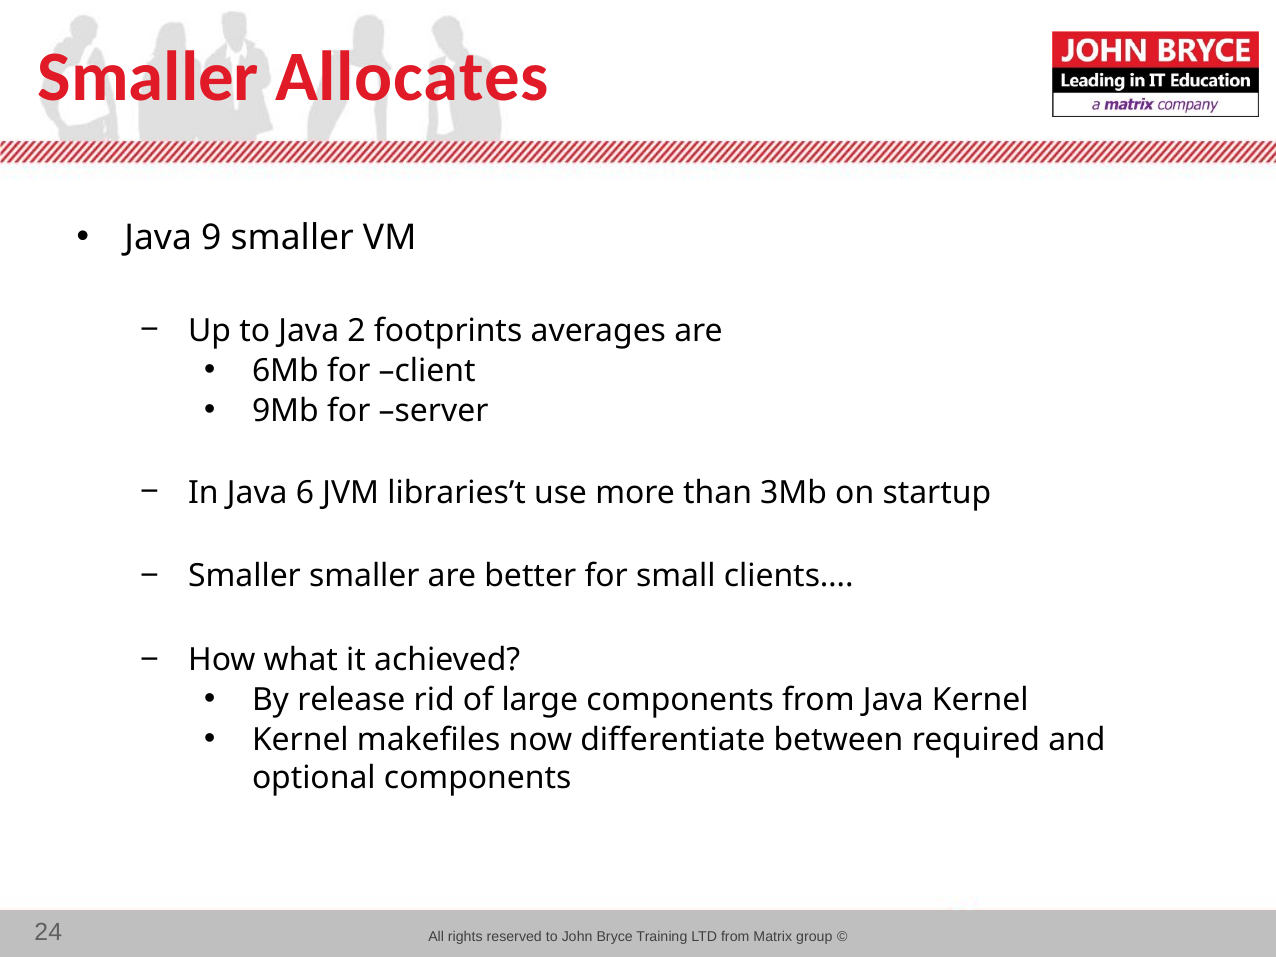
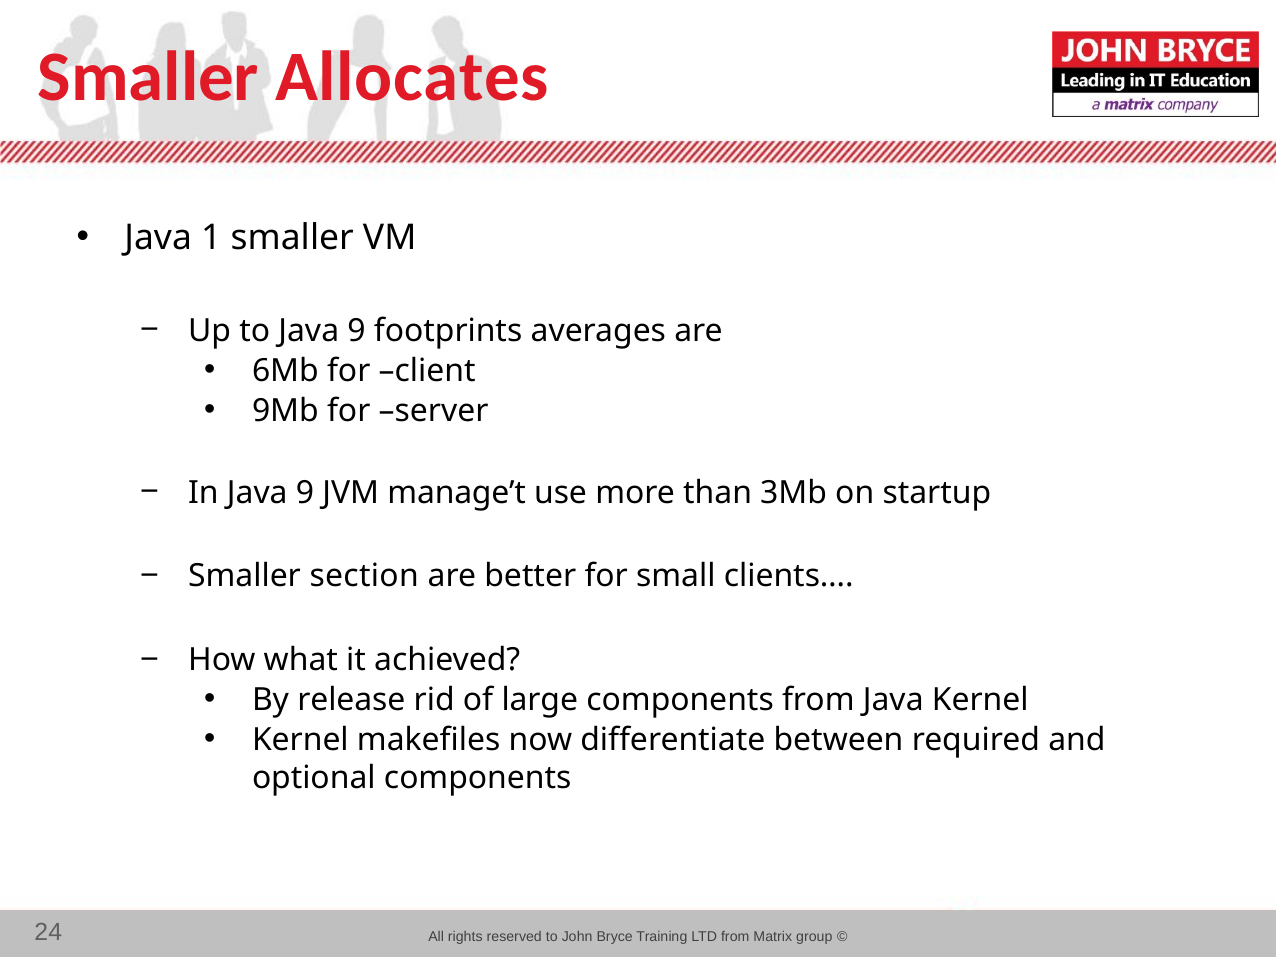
9: 9 -> 1
to Java 2: 2 -> 9
In Java 6: 6 -> 9
libraries’t: libraries’t -> manage’t
Smaller smaller: smaller -> section
